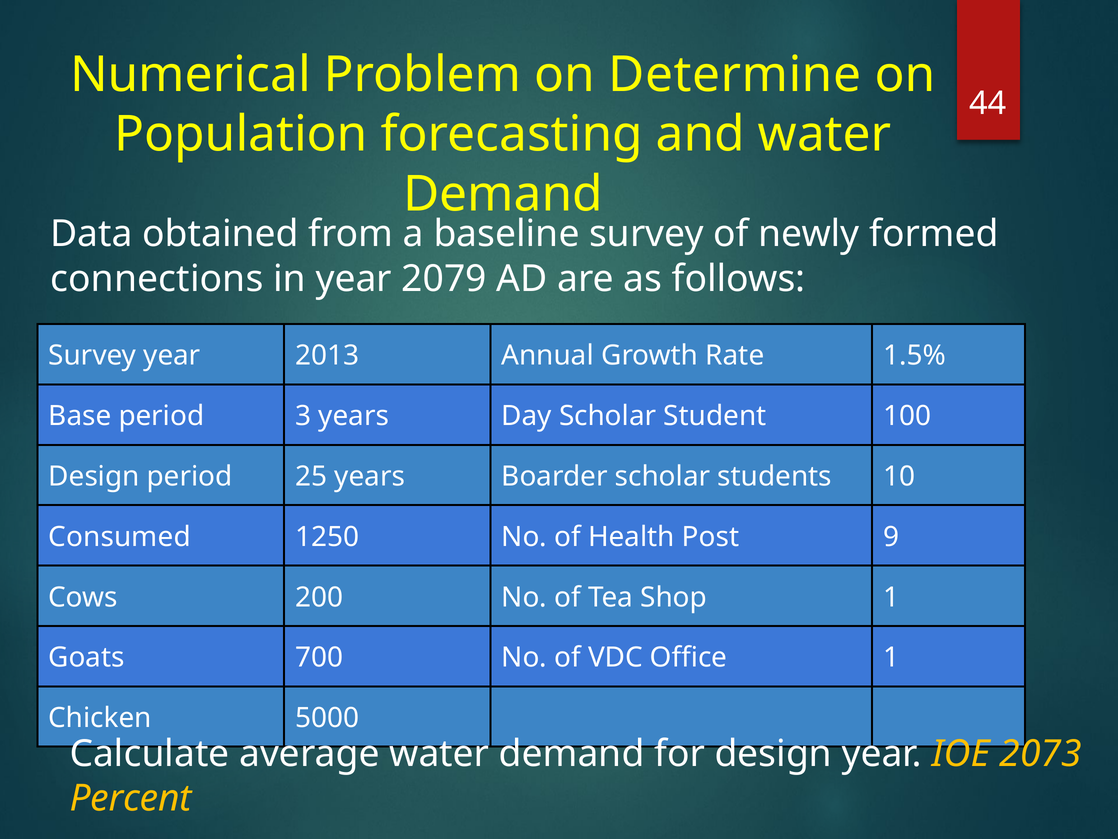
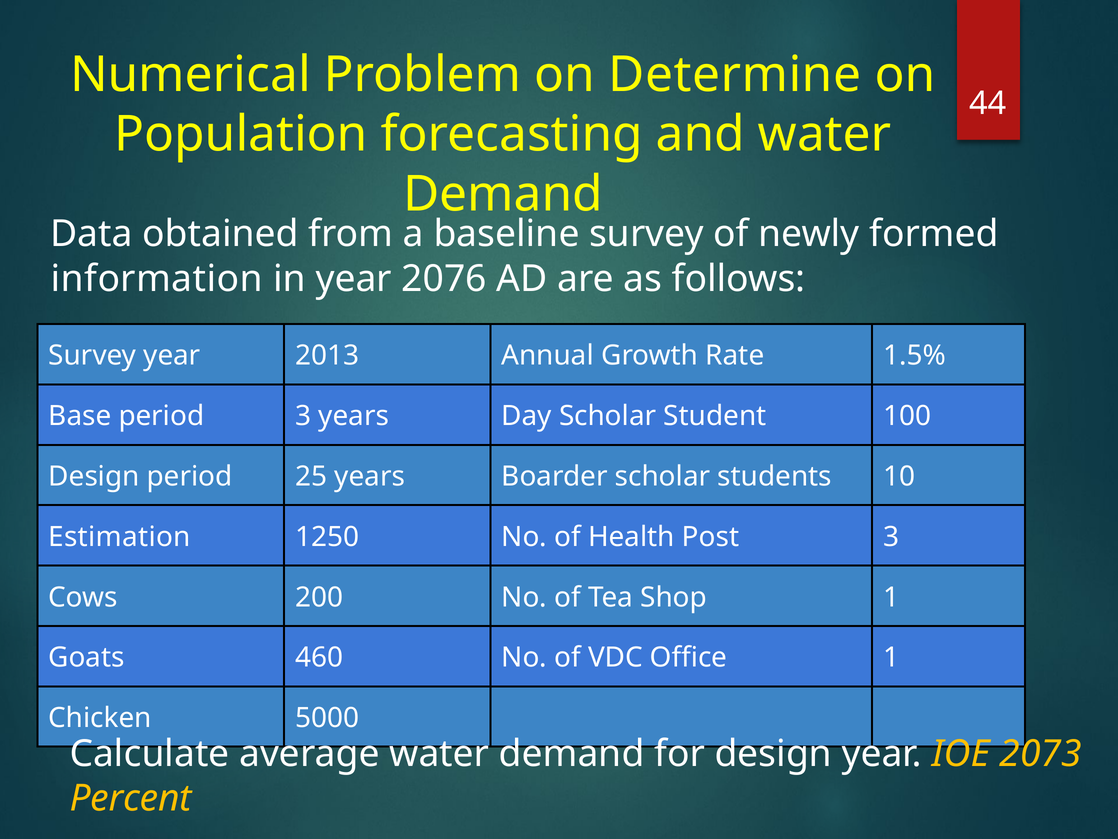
connections: connections -> information
2079: 2079 -> 2076
Consumed: Consumed -> Estimation
Post 9: 9 -> 3
700: 700 -> 460
